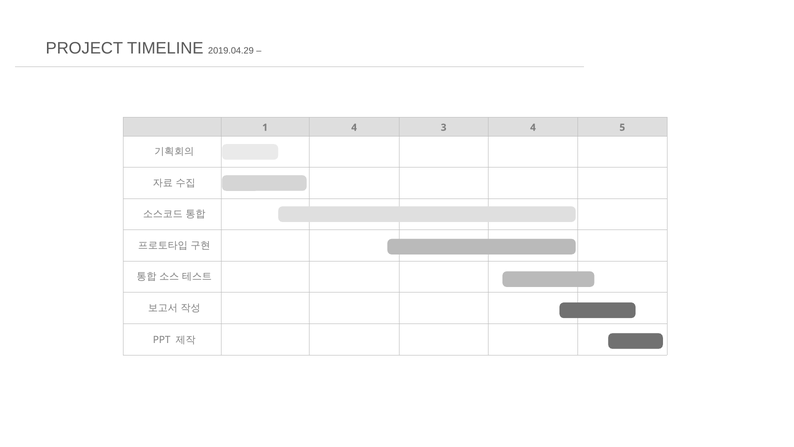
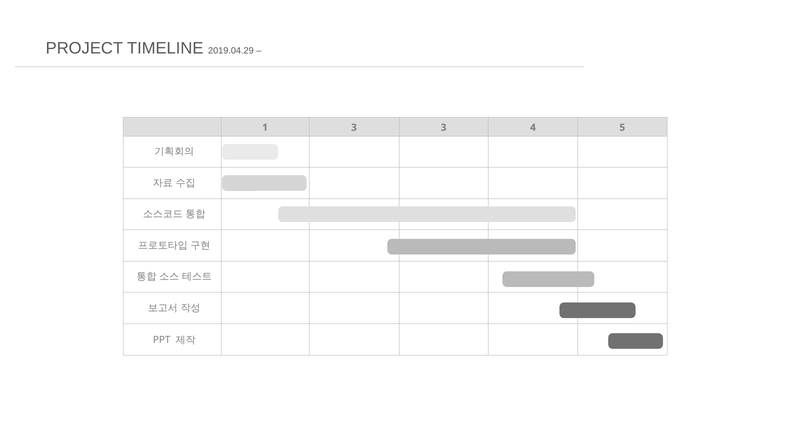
1 4: 4 -> 3
